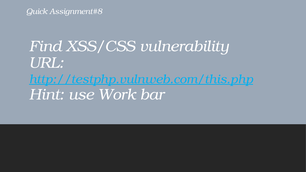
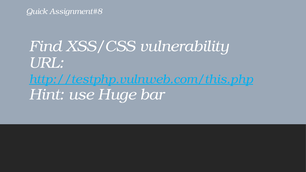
Work: Work -> Huge
